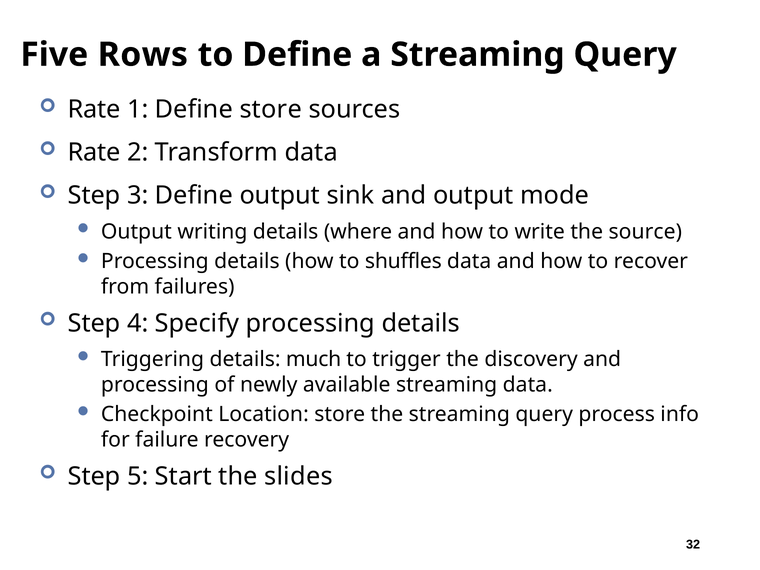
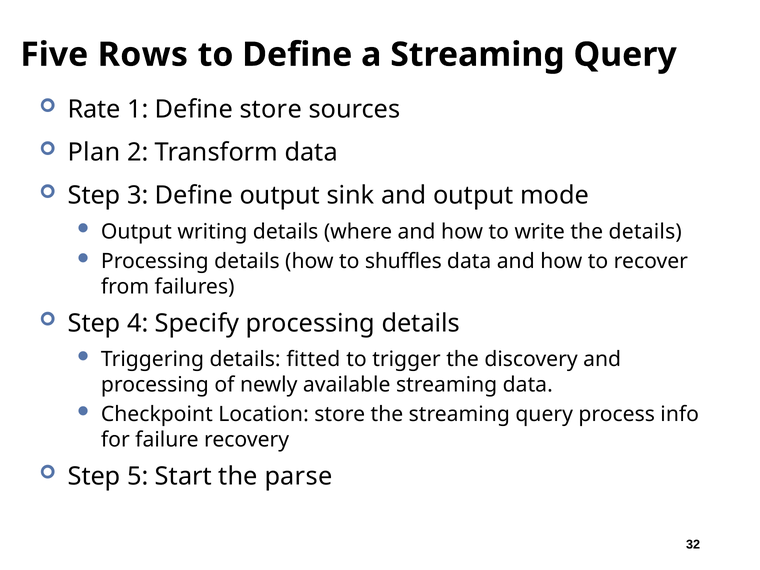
Rate at (94, 153): Rate -> Plan
the source: source -> details
much: much -> fitted
slides: slides -> parse
